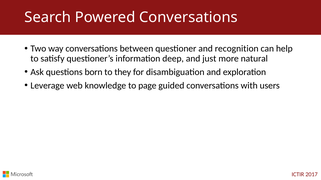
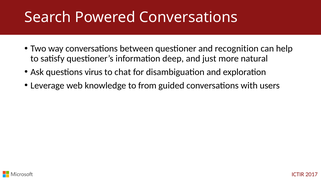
born: born -> virus
they: they -> chat
page: page -> from
